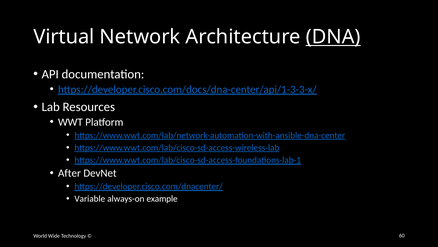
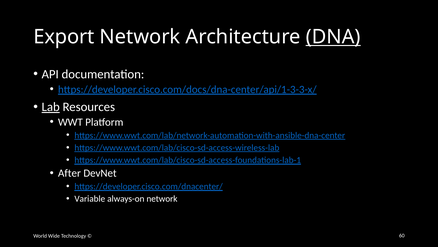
Virtual: Virtual -> Export
Lab underline: none -> present
always-on example: example -> network
